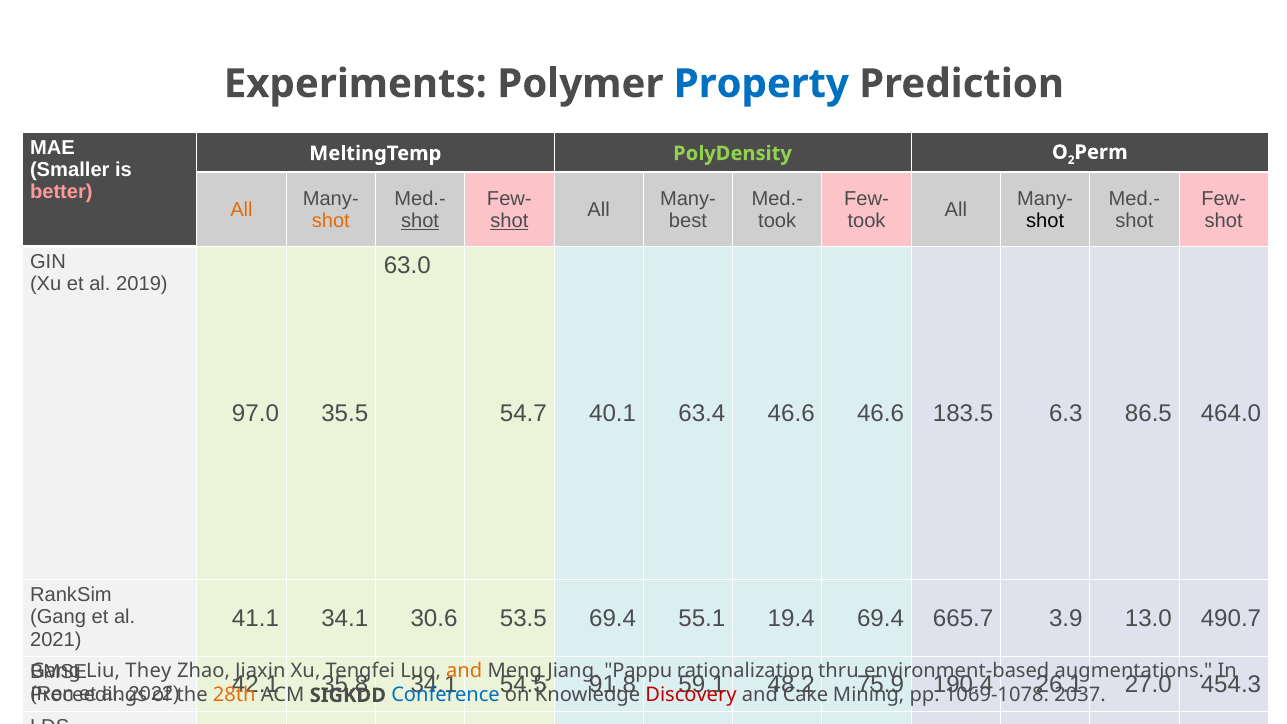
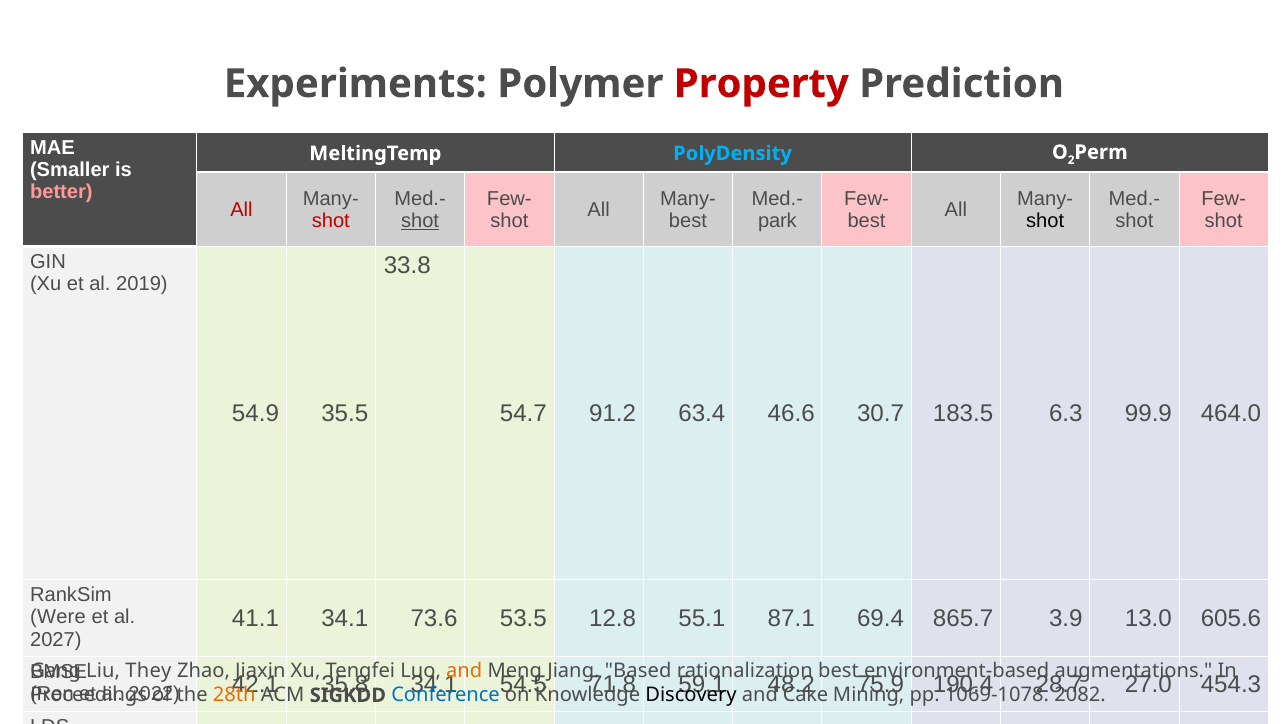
Property colour: blue -> red
PolyDensity colour: light green -> light blue
All at (241, 210) colour: orange -> red
shot at (331, 221) colour: orange -> red
shot at (509, 221) underline: present -> none
took at (777, 221): took -> park
took at (867, 221): took -> best
63.0: 63.0 -> 33.8
97.0 at (255, 413): 97.0 -> 54.9
40.1: 40.1 -> 91.2
46.6 46.6: 46.6 -> 30.7
86.5: 86.5 -> 99.9
30.6: 30.6 -> 73.6
53.5 69.4: 69.4 -> 12.8
19.4: 19.4 -> 87.1
665.7: 665.7 -> 865.7
490.7: 490.7 -> 605.6
Gang at (58, 617): Gang -> Were
2021 at (56, 639): 2021 -> 2027
Pappu: Pappu -> Based
thru at (838, 671): thru -> best
91.8: 91.8 -> 71.8
26.1: 26.1 -> 28.7
Discovery colour: red -> black
2037: 2037 -> 2082
